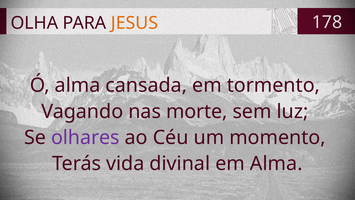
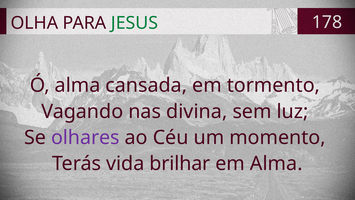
JESUS colour: orange -> green
morte: morte -> divina
divinal: divinal -> brilhar
